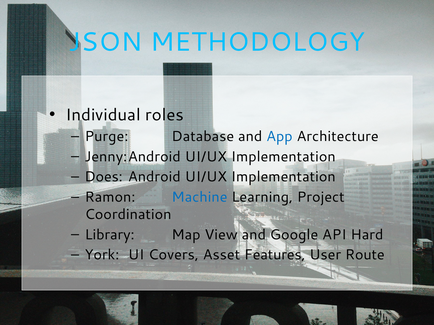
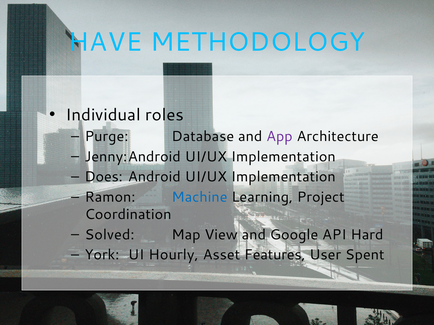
JSON: JSON -> HAVE
App colour: blue -> purple
Library: Library -> Solved
Covers: Covers -> Hourly
Route: Route -> Spent
